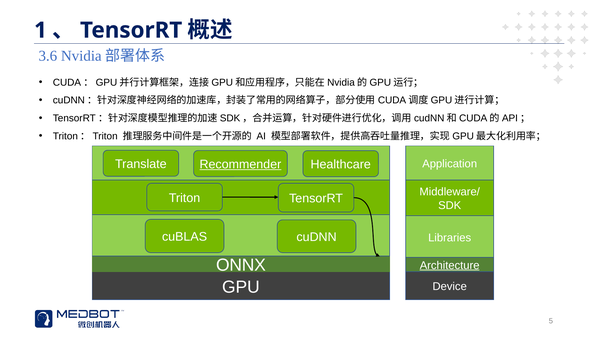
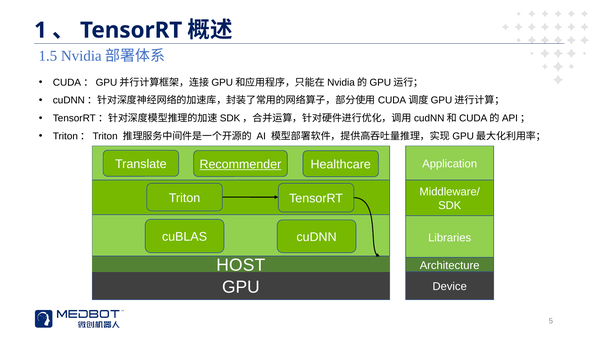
3.6: 3.6 -> 1.5
ONNX: ONNX -> HOST
Architecture underline: present -> none
